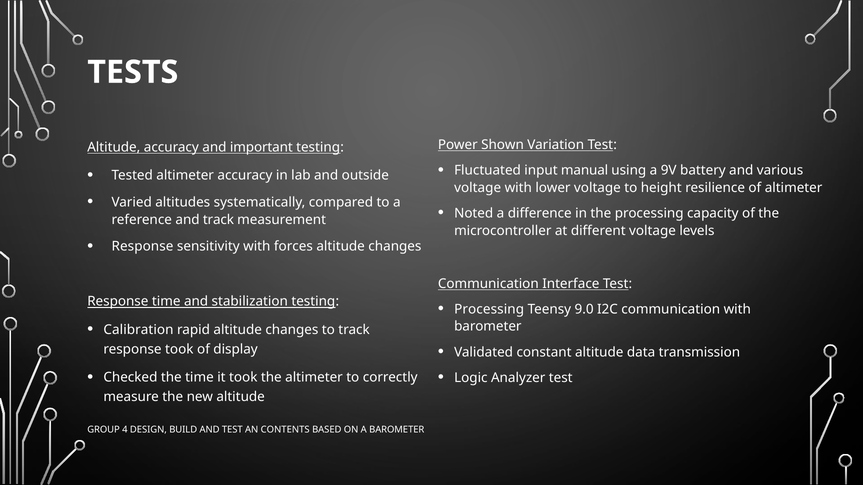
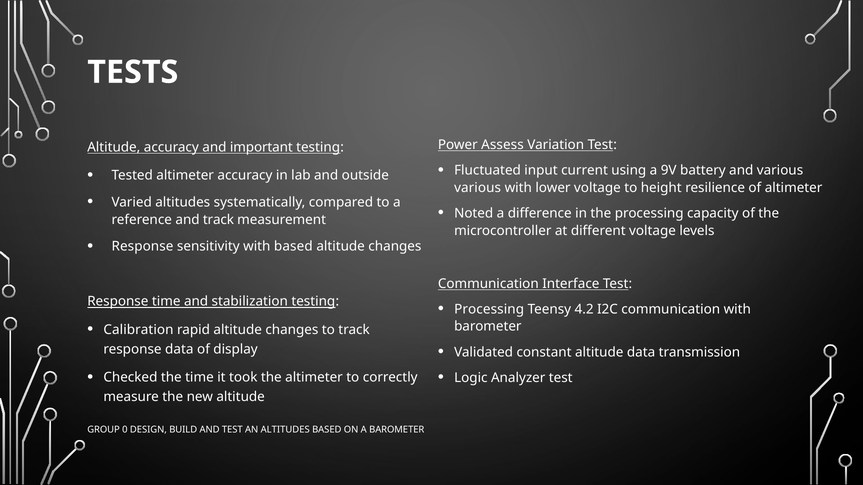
Shown: Shown -> Assess
manual: manual -> current
voltage at (478, 188): voltage -> various
with forces: forces -> based
9.0: 9.0 -> 4.2
response took: took -> data
4: 4 -> 0
AN CONTENTS: CONTENTS -> ALTITUDES
